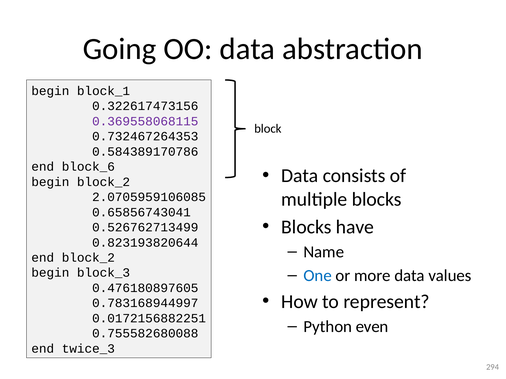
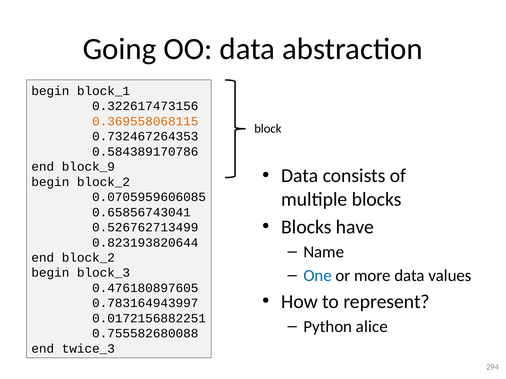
0.369558068115 colour: purple -> orange
block_6: block_6 -> block_9
2.0705959106085: 2.0705959106085 -> 0.0705959606085
0.783168944997: 0.783168944997 -> 0.783164943997
even: even -> alice
